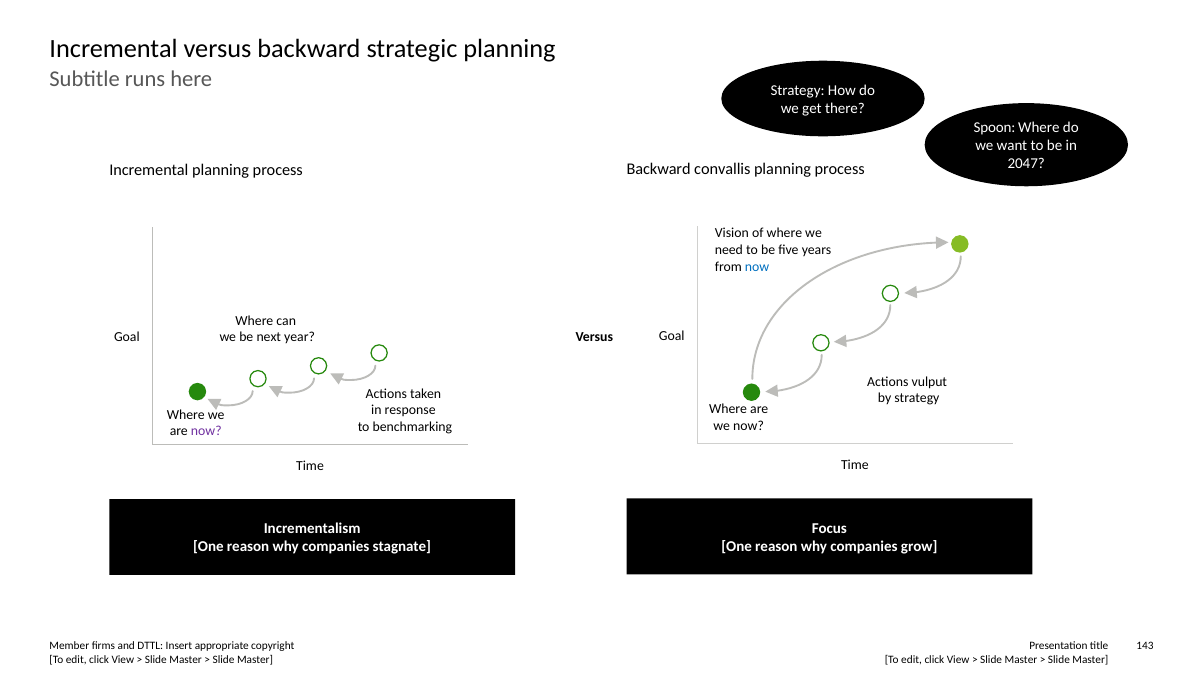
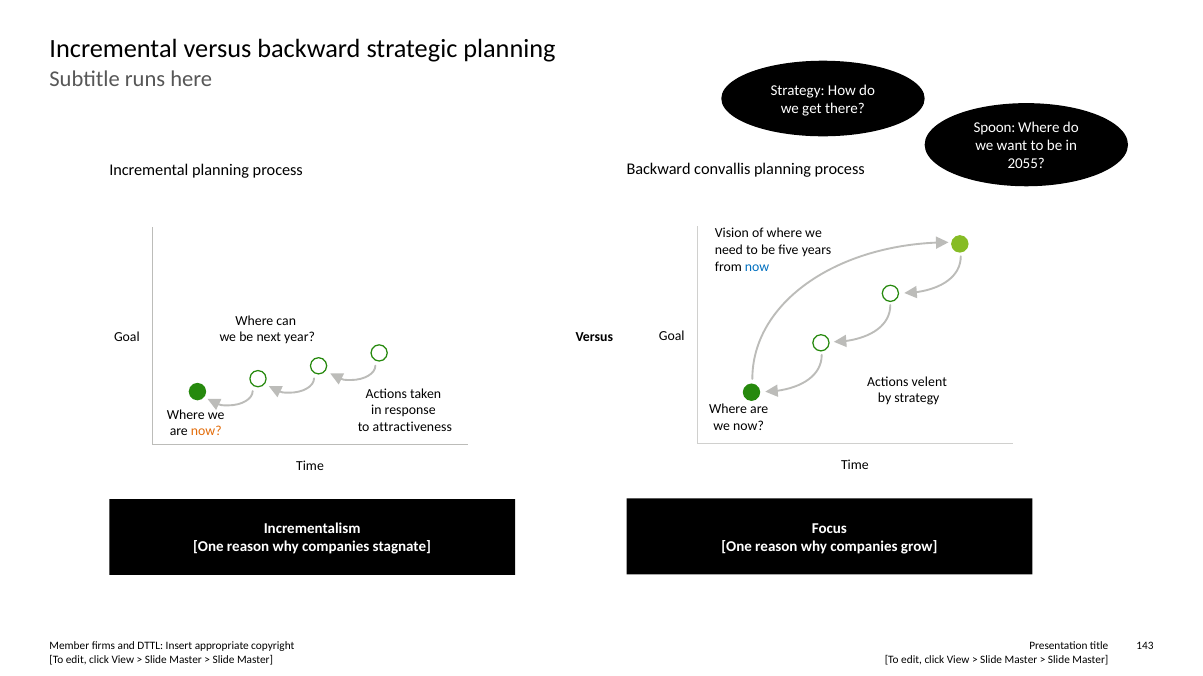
2047: 2047 -> 2055
vulput: vulput -> velent
benchmarking: benchmarking -> attractiveness
now at (206, 432) colour: purple -> orange
